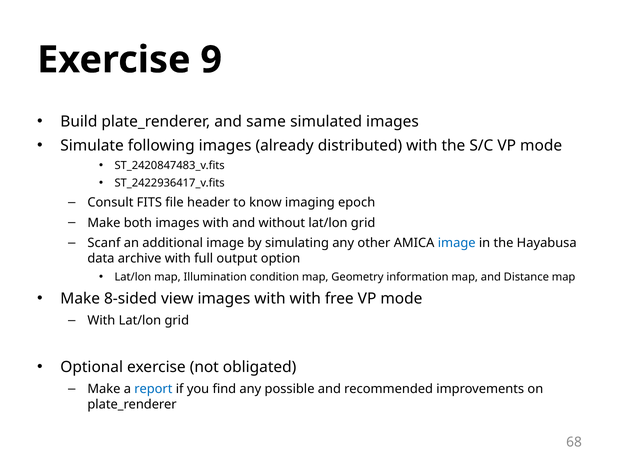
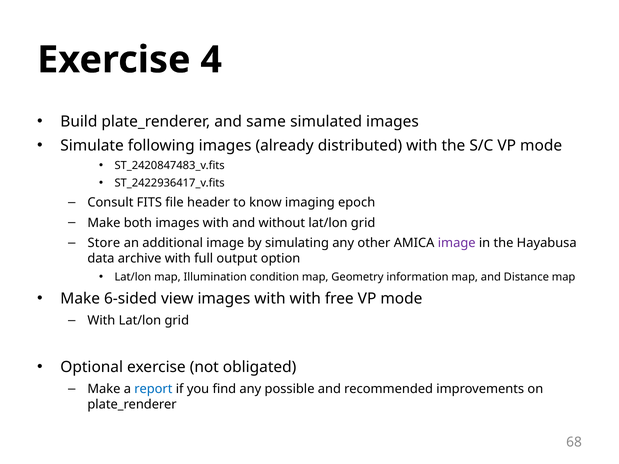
9: 9 -> 4
Scanf: Scanf -> Store
image at (457, 243) colour: blue -> purple
8-sided: 8-sided -> 6-sided
